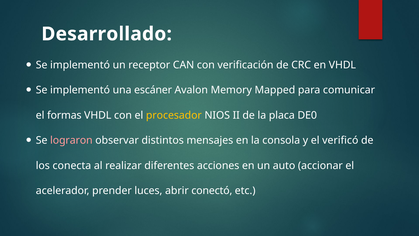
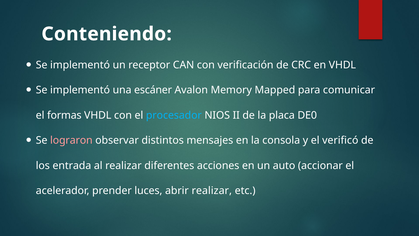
Desarrollado: Desarrollado -> Conteniendo
procesador colour: yellow -> light blue
conecta: conecta -> entrada
abrir conectó: conectó -> realizar
